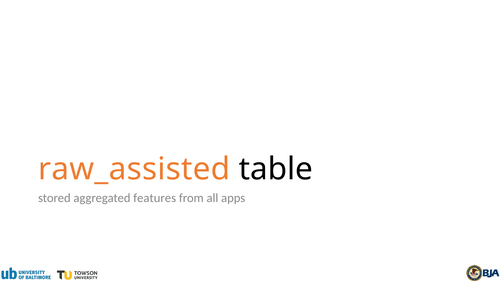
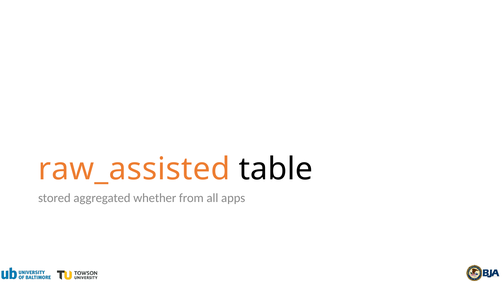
features: features -> whether
